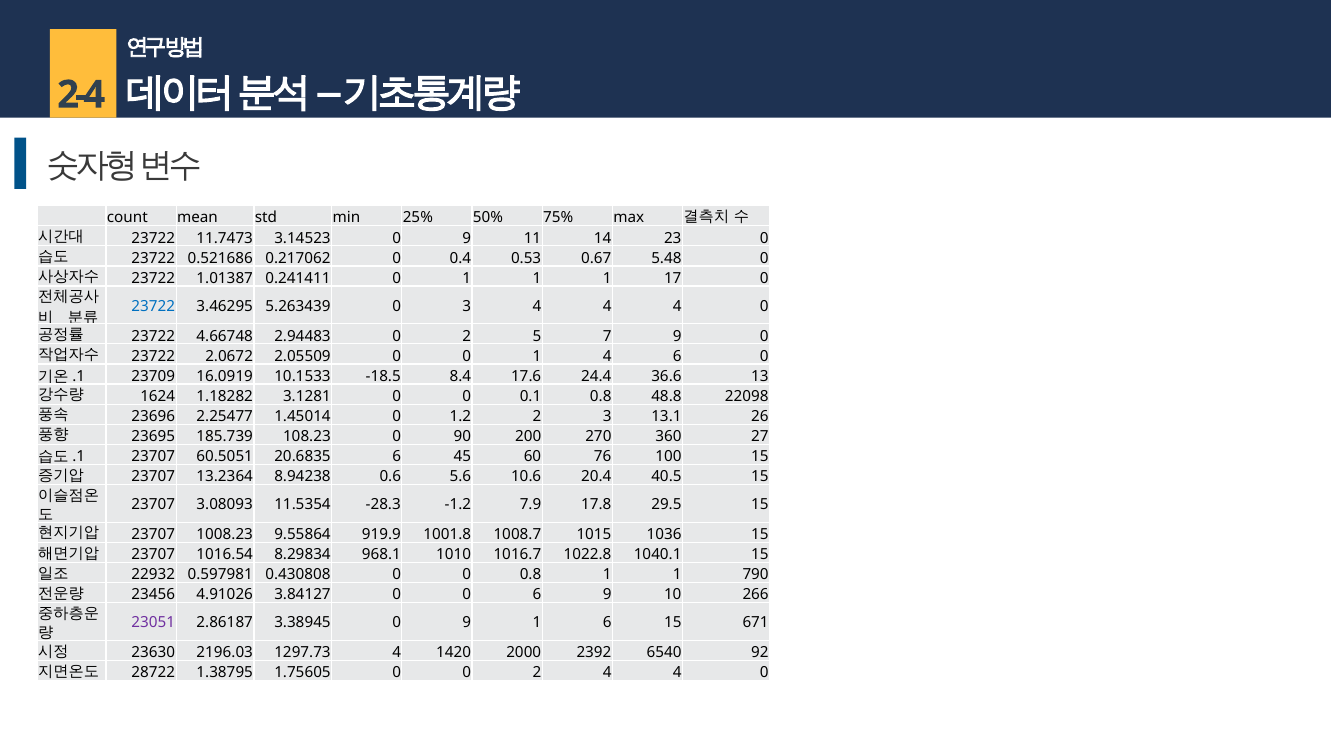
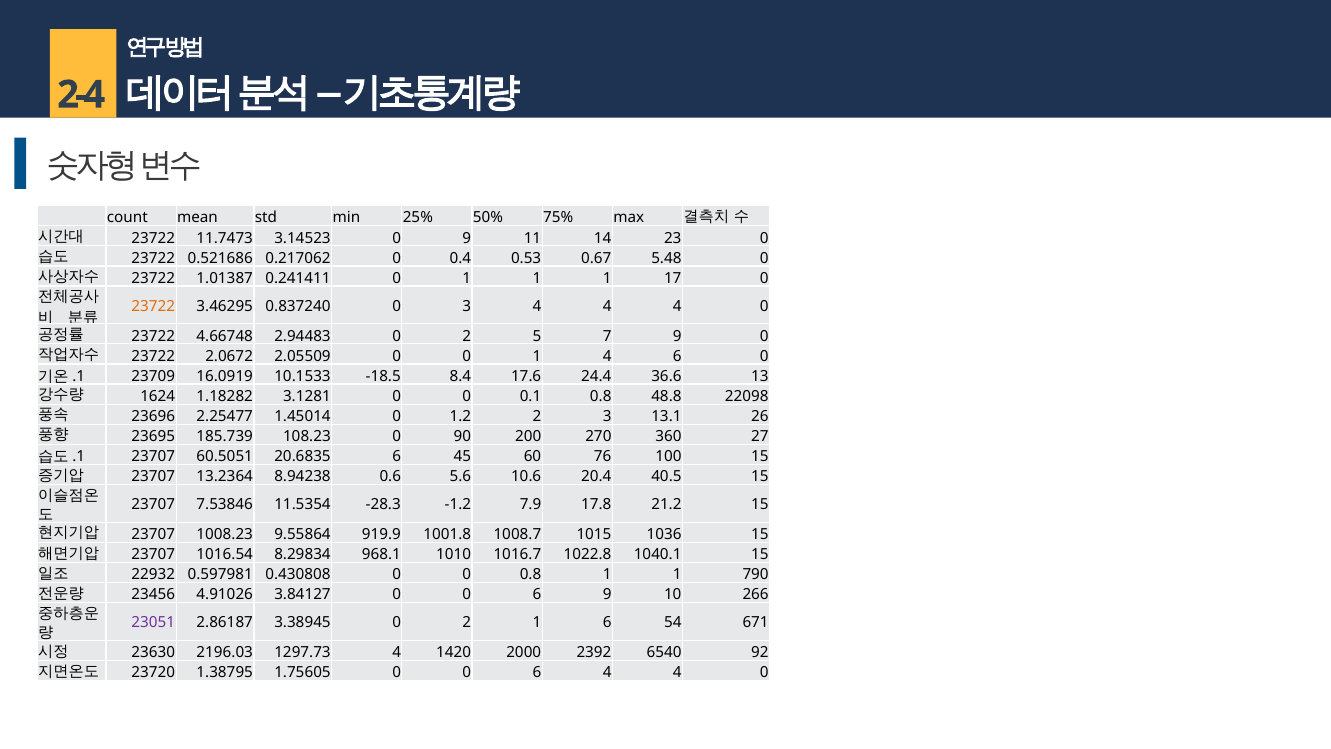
23722 at (153, 306) colour: blue -> orange
5.263439: 5.263439 -> 0.837240
3.08093: 3.08093 -> 7.53846
29.5: 29.5 -> 21.2
3.38945 0 9: 9 -> 2
6 15: 15 -> 54
28722: 28722 -> 23720
1.75605 0 0 2: 2 -> 6
